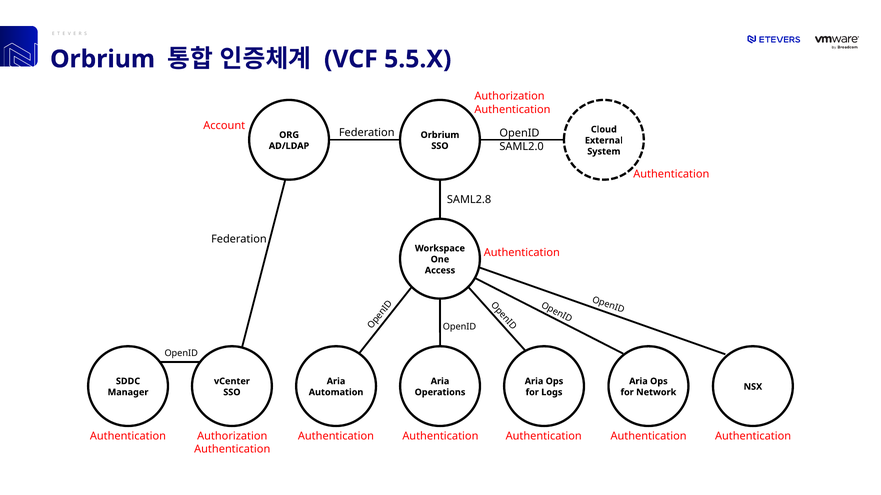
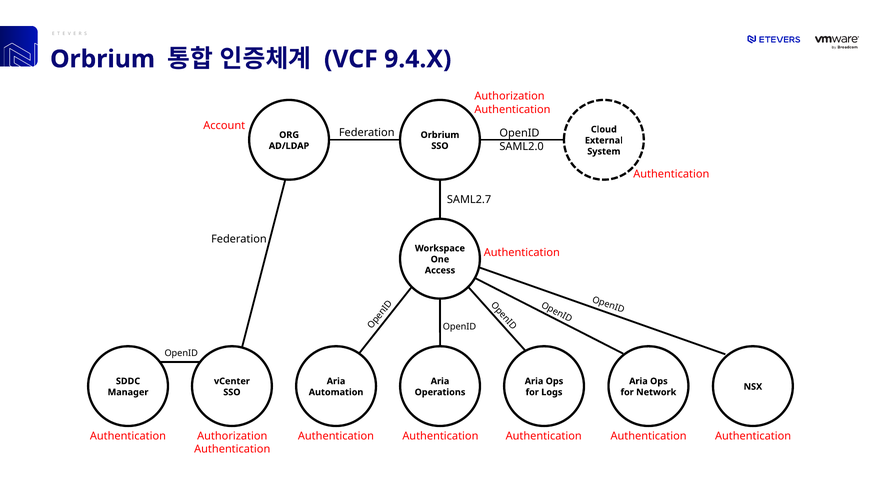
5.5.X: 5.5.X -> 9.4.X
SAML2.8: SAML2.8 -> SAML2.7
